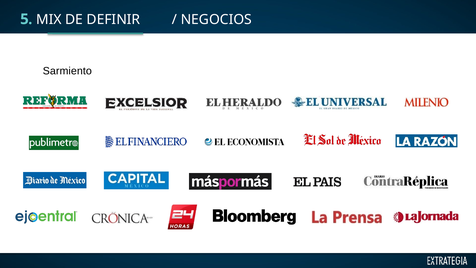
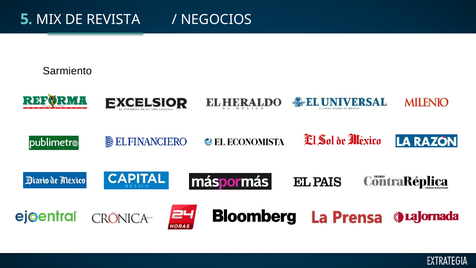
DEFINIR: DEFINIR -> REVISTA
